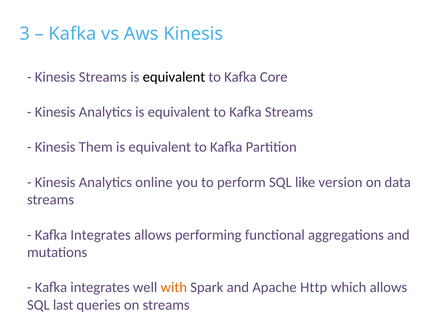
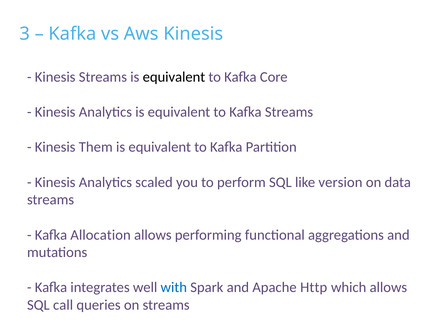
online: online -> scaled
Integrates at (101, 235): Integrates -> Allocation
with colour: orange -> blue
last: last -> call
